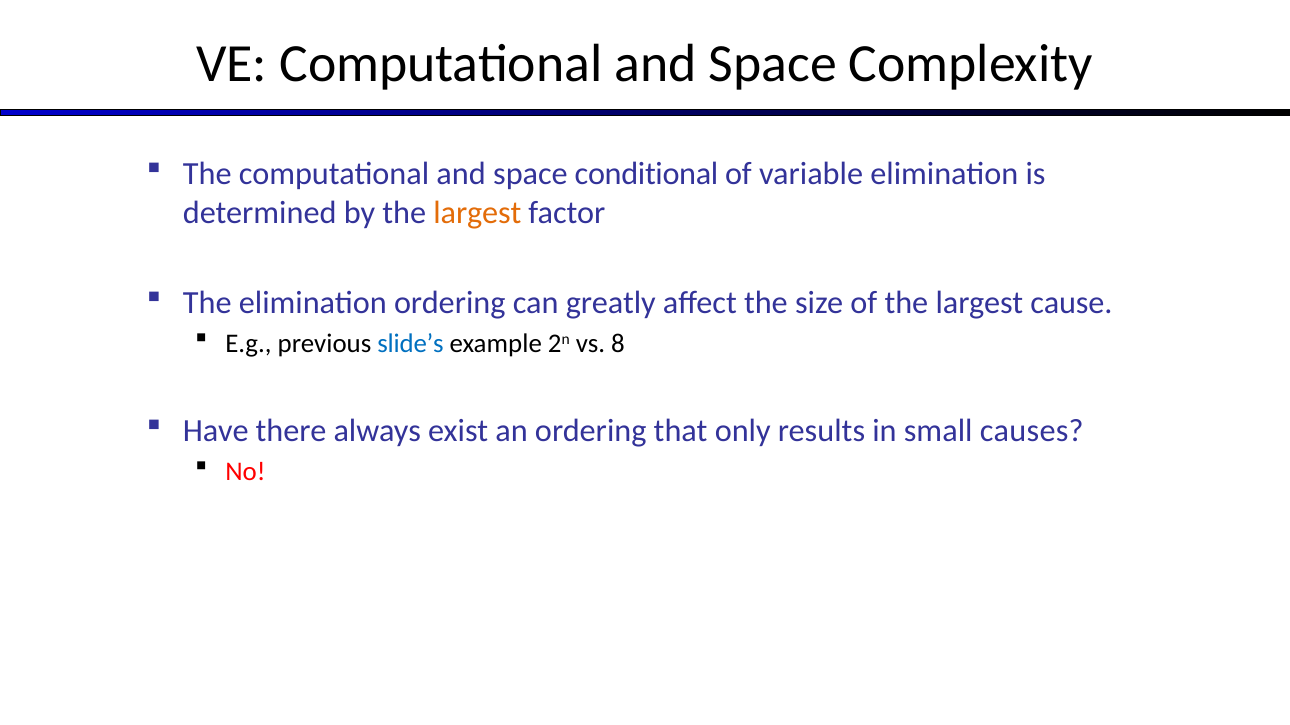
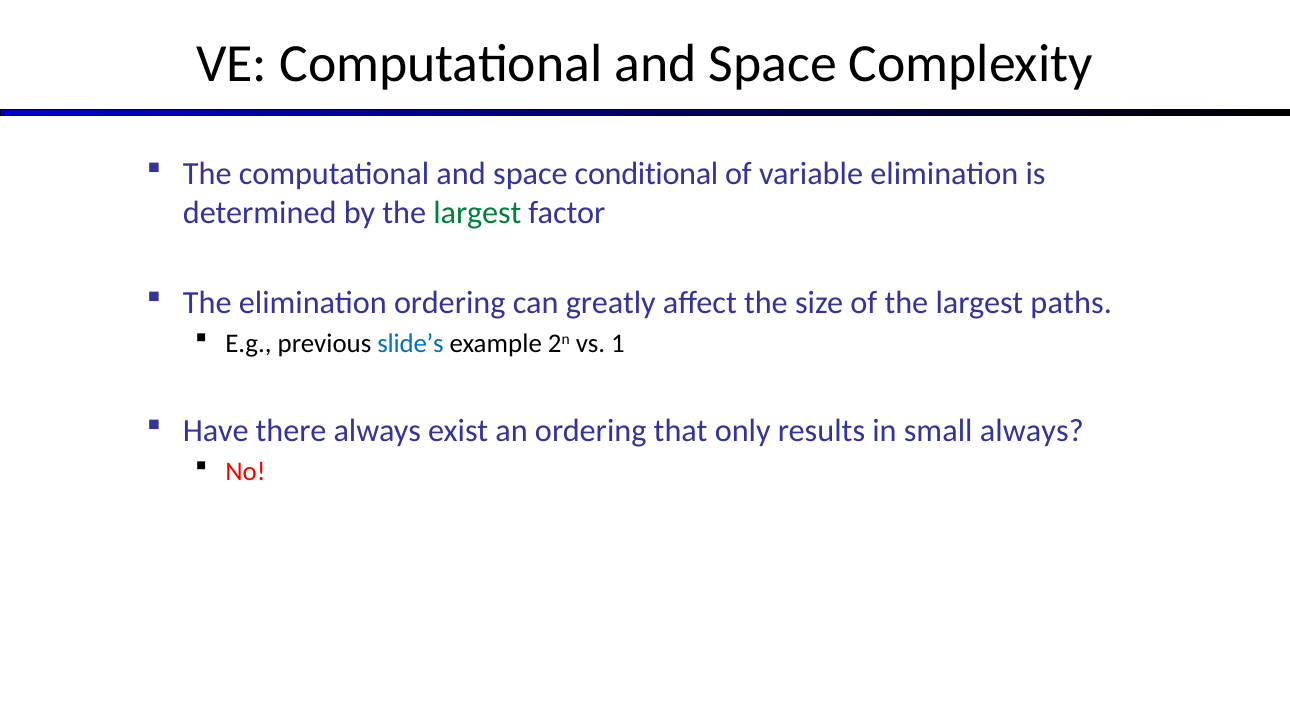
largest at (477, 213) colour: orange -> green
cause: cause -> paths
8: 8 -> 1
small causes: causes -> always
